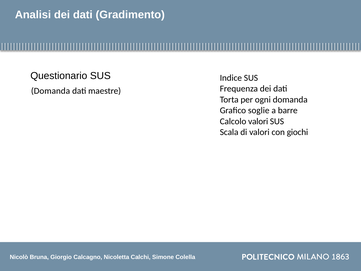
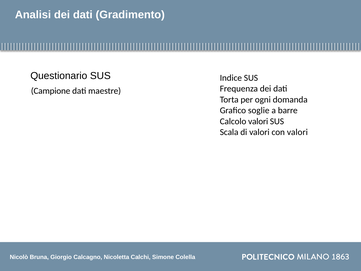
Domanda at (51, 91): Domanda -> Campione
con giochi: giochi -> valori
